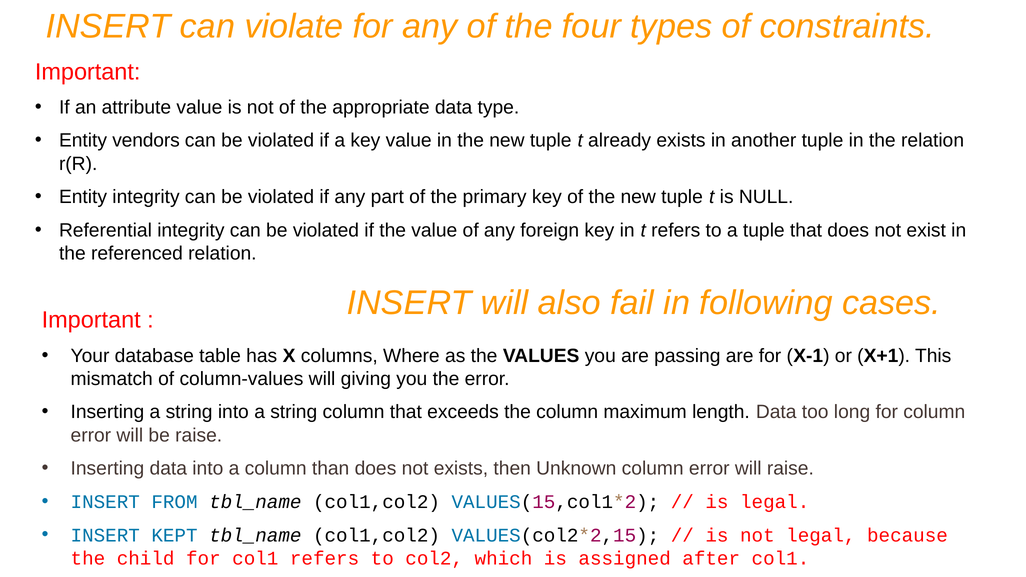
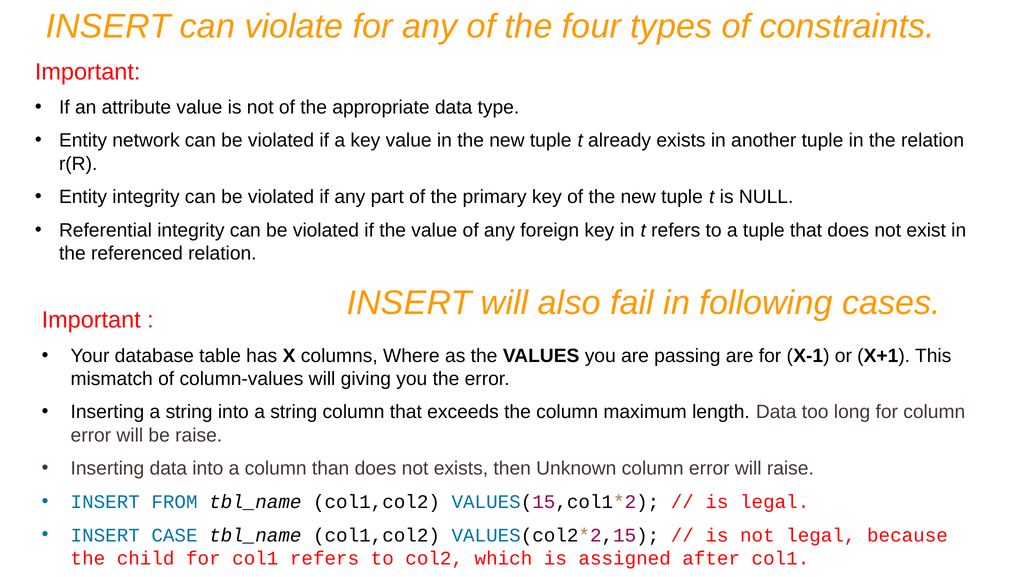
vendors: vendors -> network
KEPT: KEPT -> CASE
